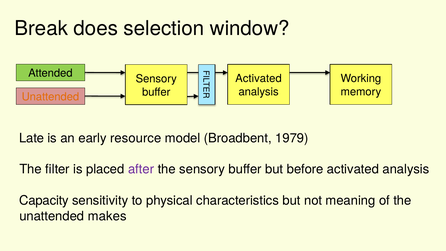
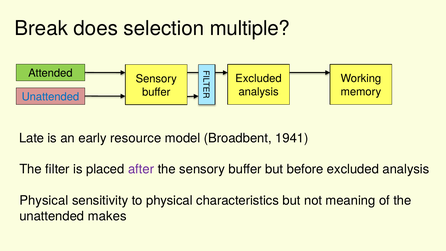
window: window -> multiple
Activated at (259, 78): Activated -> Excluded
Unattended at (50, 97) colour: orange -> blue
1979: 1979 -> 1941
before activated: activated -> excluded
Capacity at (44, 201): Capacity -> Physical
